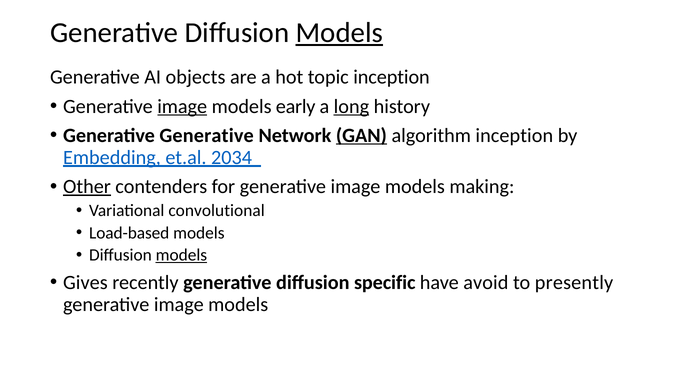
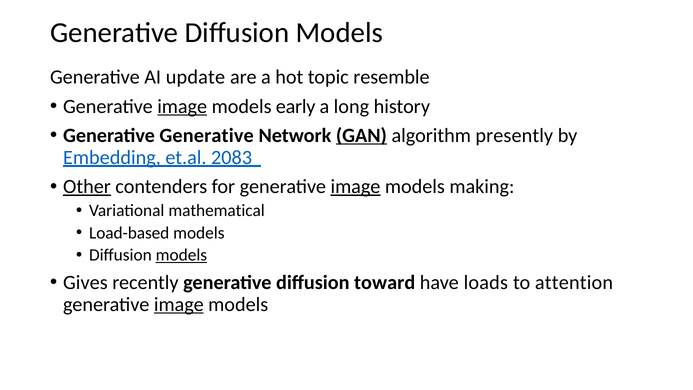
Models at (339, 33) underline: present -> none
objects: objects -> update
topic inception: inception -> resemble
long underline: present -> none
algorithm inception: inception -> presently
2034: 2034 -> 2083
image at (355, 187) underline: none -> present
convolutional: convolutional -> mathematical
specific: specific -> toward
avoid: avoid -> loads
presently: presently -> attention
image at (179, 304) underline: none -> present
